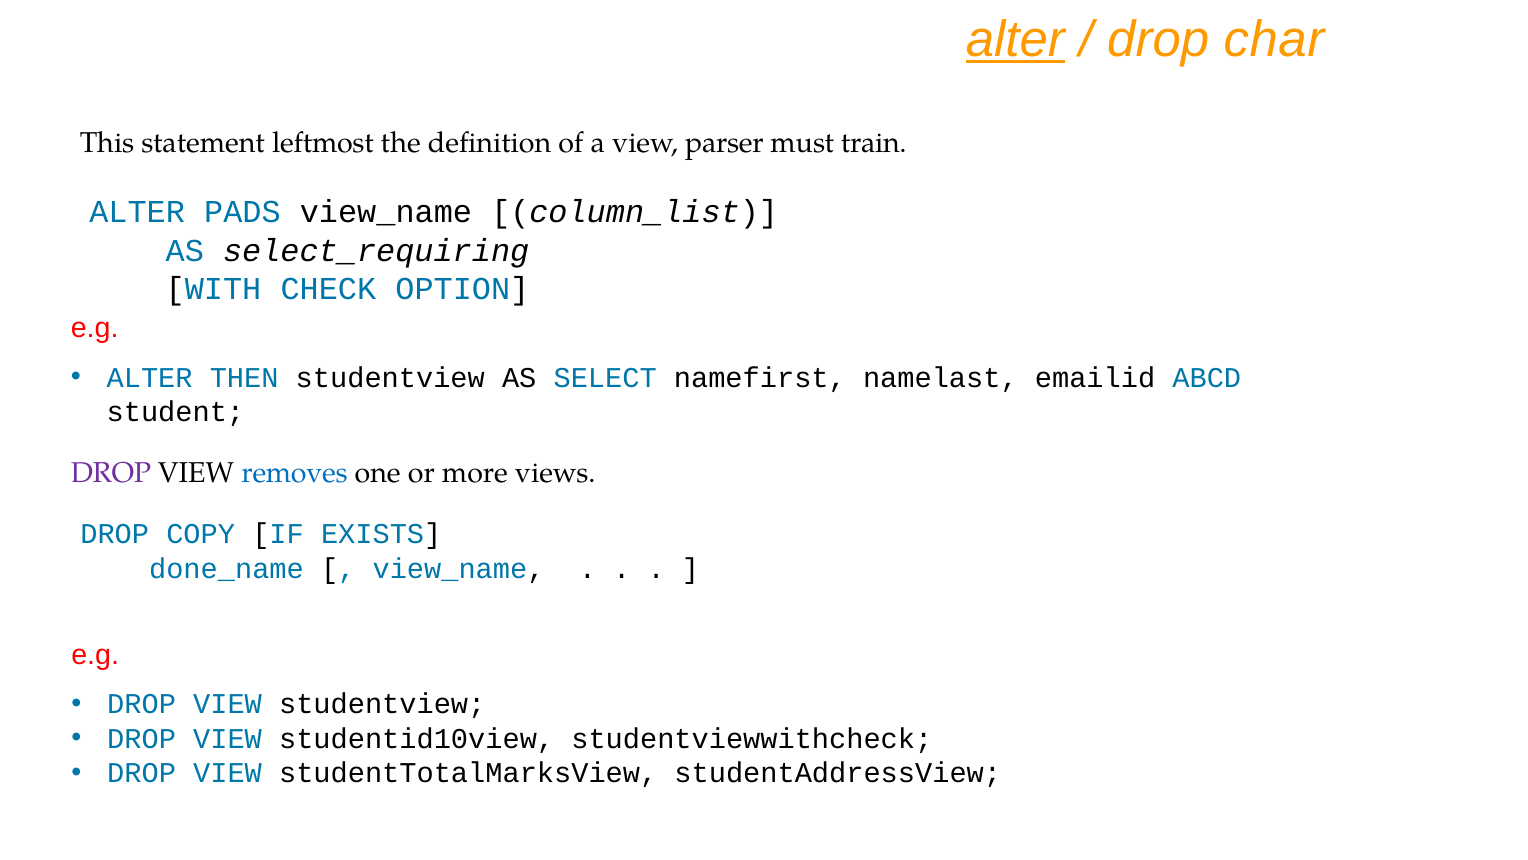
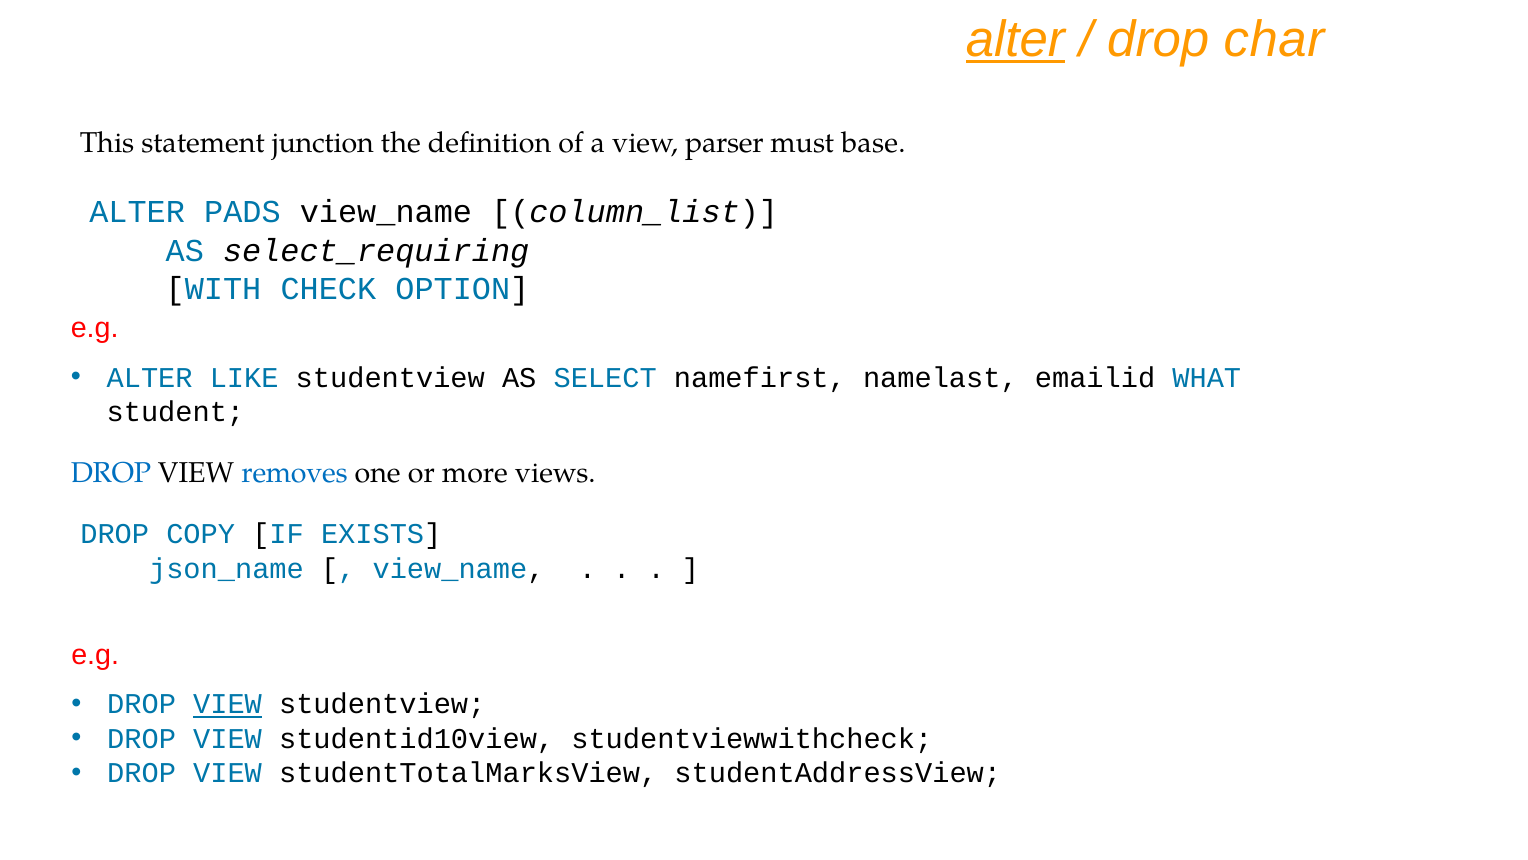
leftmost: leftmost -> junction
train: train -> base
THEN: THEN -> LIKE
ABCD: ABCD -> WHAT
DROP at (111, 473) colour: purple -> blue
done_name: done_name -> json_name
VIEW at (228, 704) underline: none -> present
